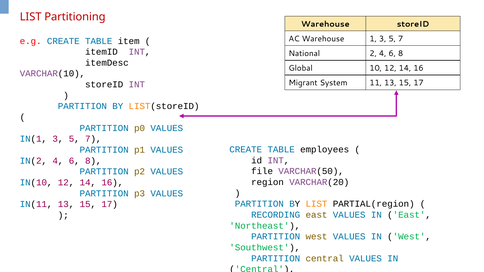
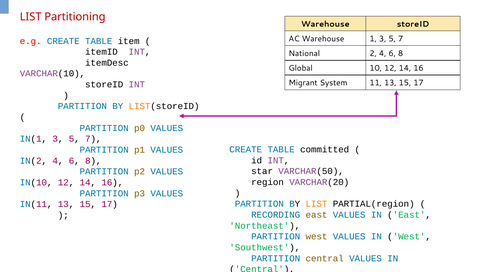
employees: employees -> committed
file: file -> star
